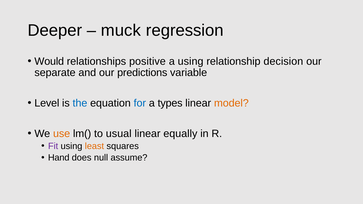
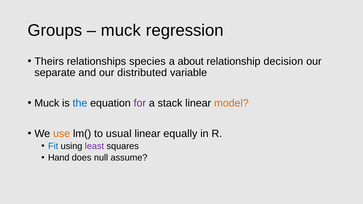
Deeper: Deeper -> Groups
Would: Would -> Theirs
positive: positive -> species
a using: using -> about
predictions: predictions -> distributed
Level at (47, 103): Level -> Muck
for colour: blue -> purple
types: types -> stack
Fit colour: purple -> blue
least colour: orange -> purple
